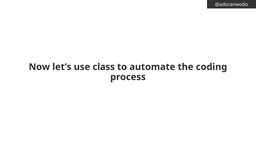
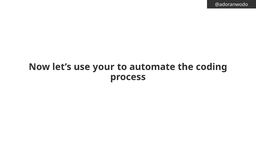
class: class -> your
